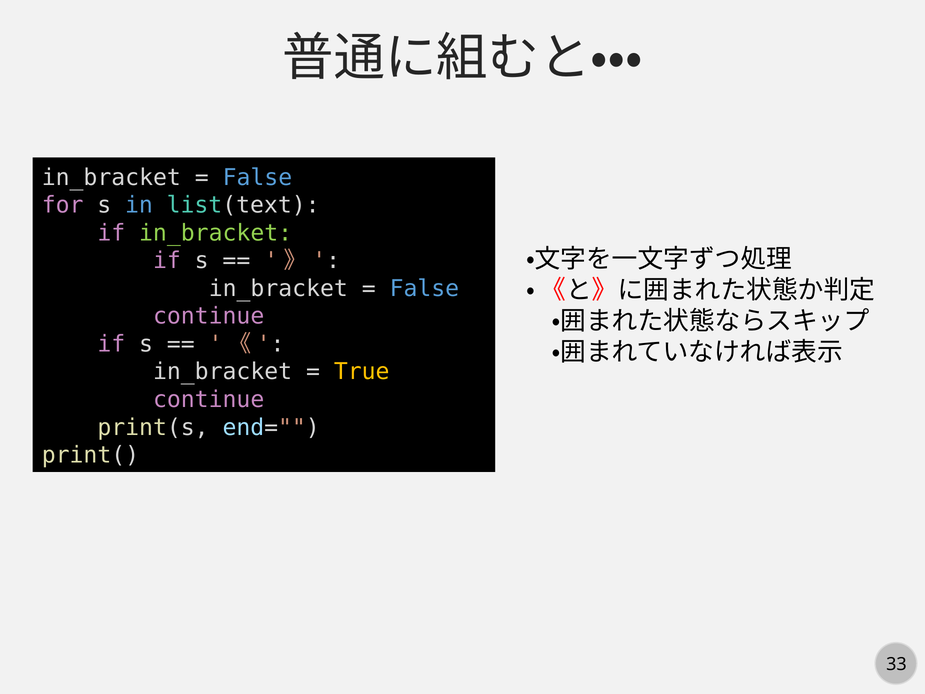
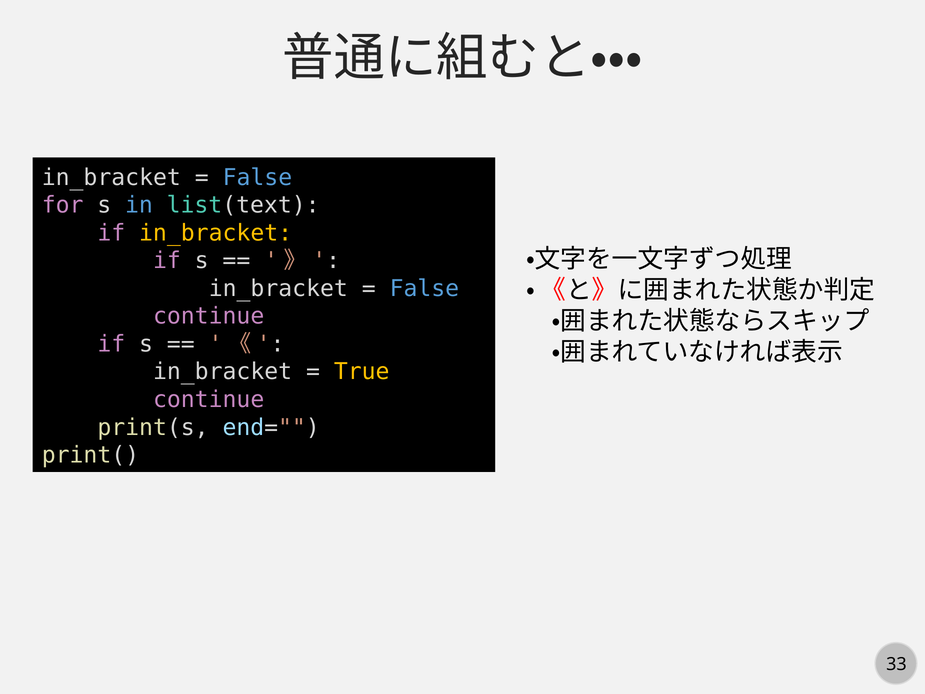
in_bracket at (216, 233) colour: light green -> yellow
